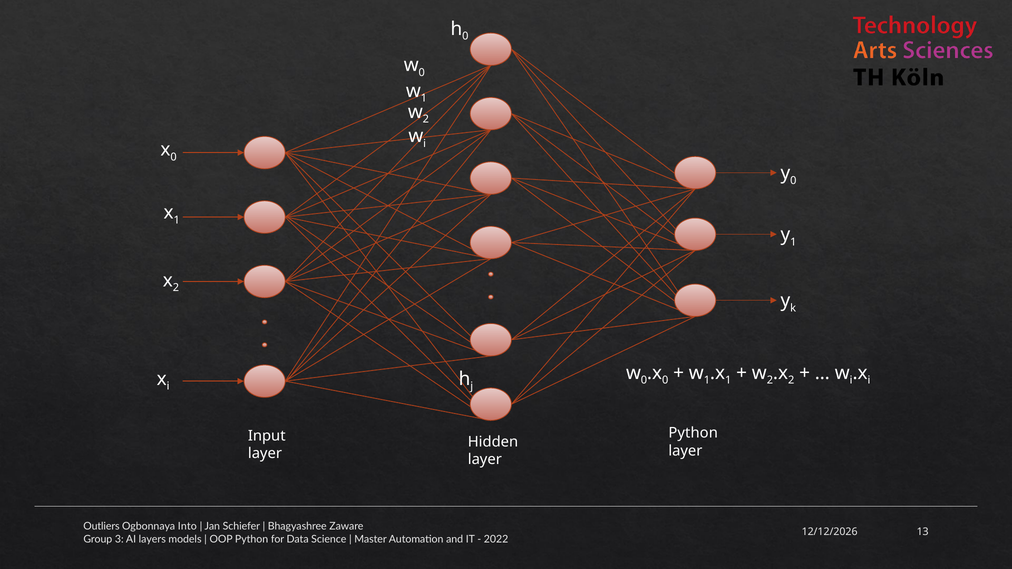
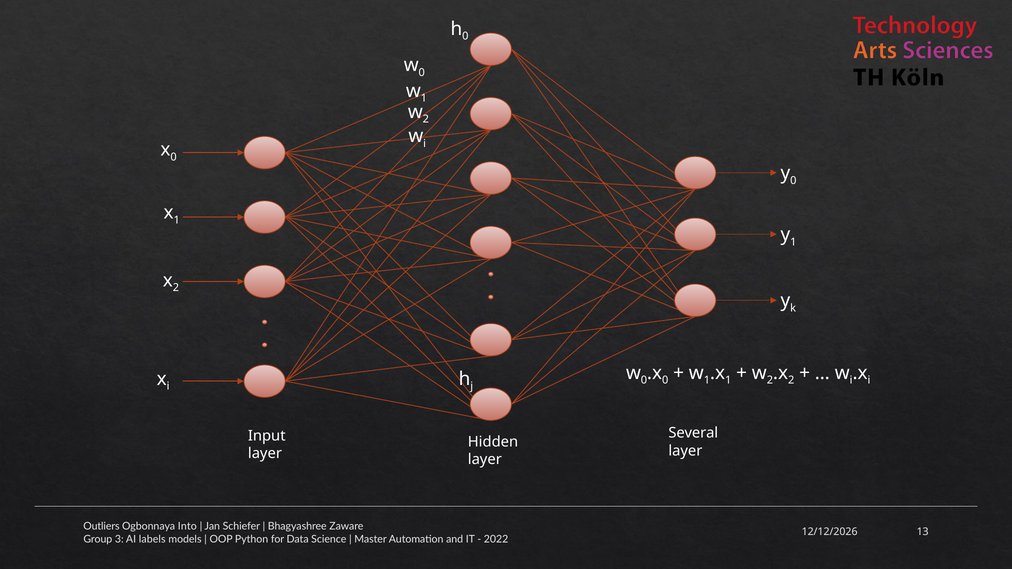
Python at (693, 433): Python -> Several
layers: layers -> labels
